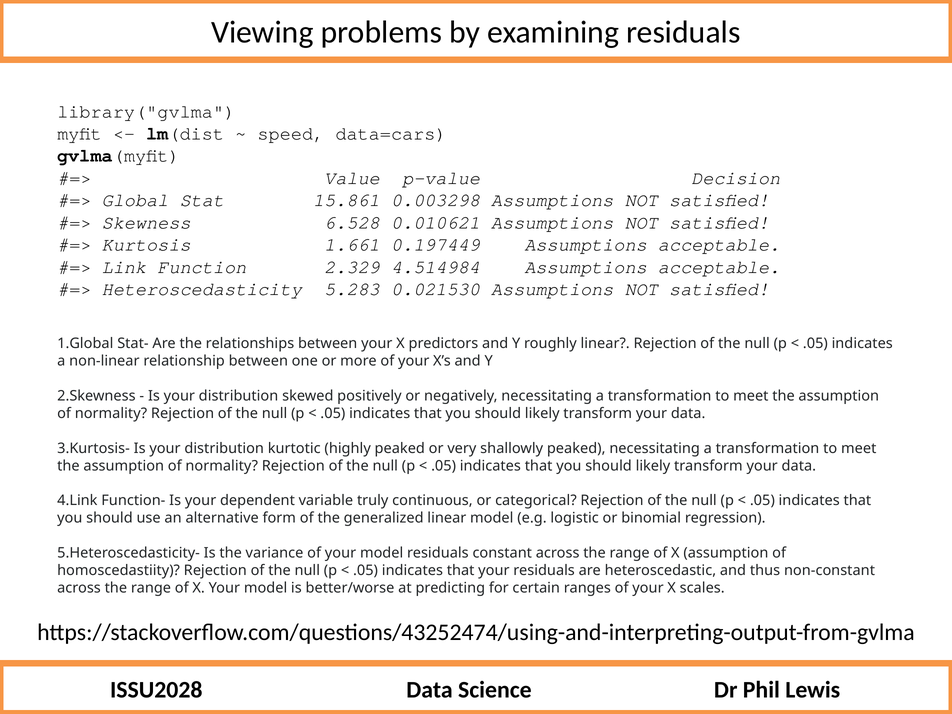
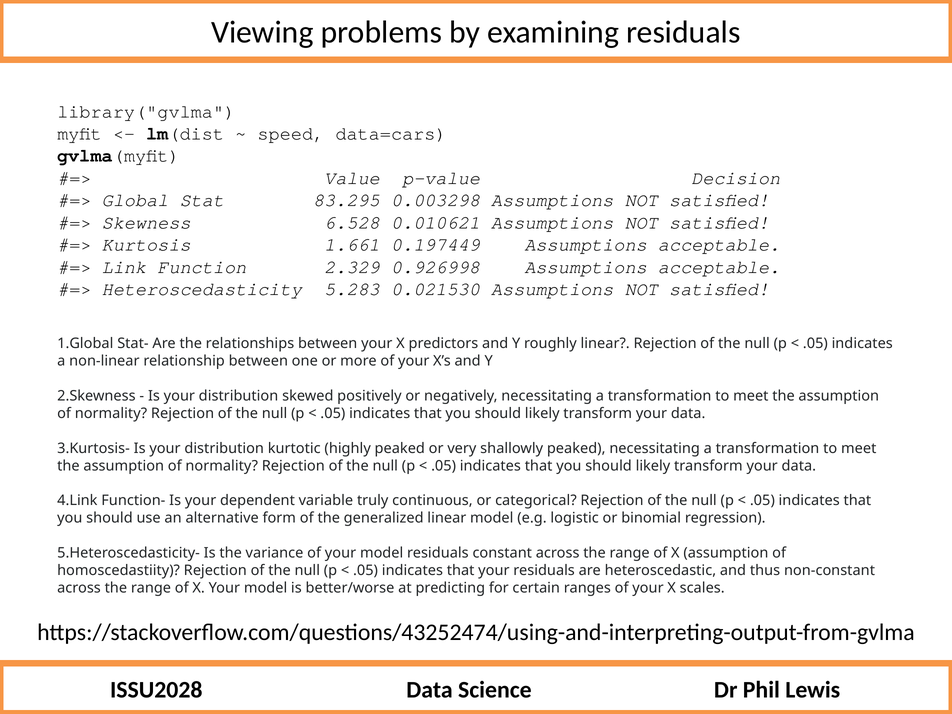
15.861: 15.861 -> 83.295
4.514984: 4.514984 -> 0.926998
